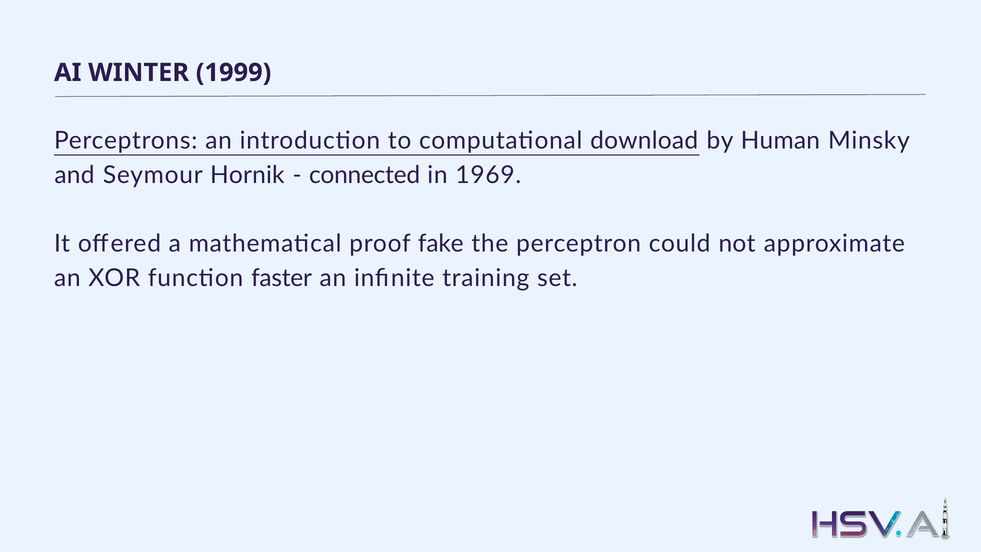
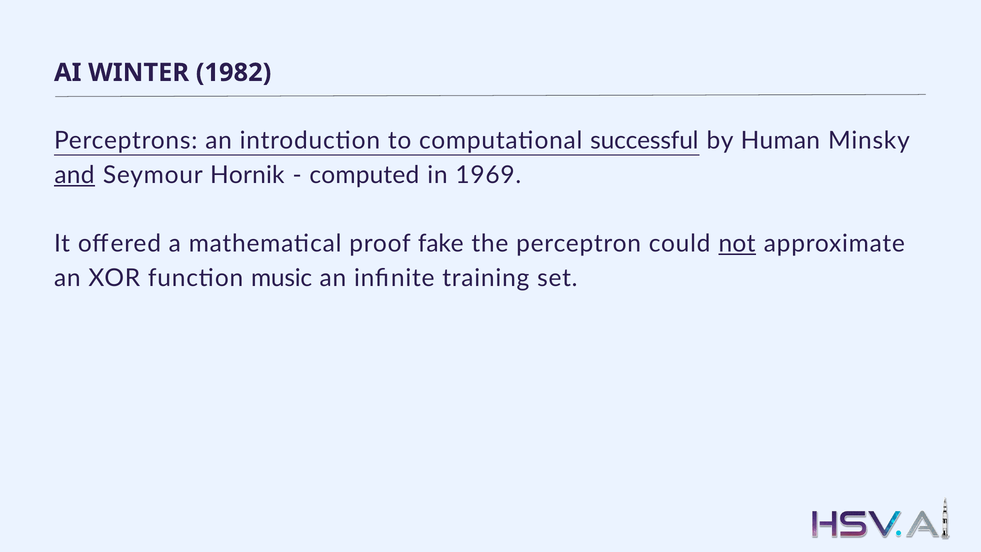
1999: 1999 -> 1982
download: download -> successful
and underline: none -> present
connected: connected -> computed
not underline: none -> present
faster: faster -> music
